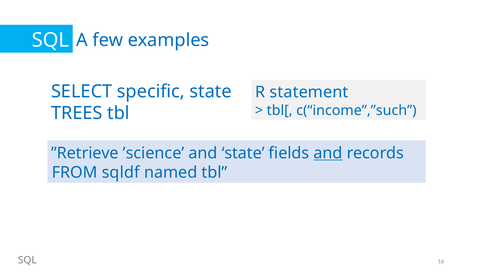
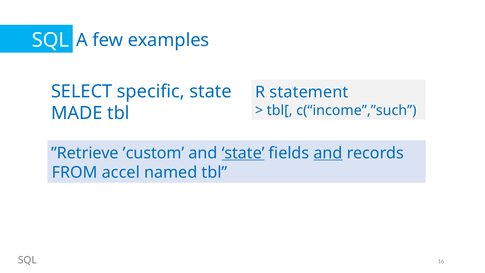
TREES: TREES -> MADE
’science: ’science -> ’custom
state at (243, 153) underline: none -> present
sqldf: sqldf -> accel
